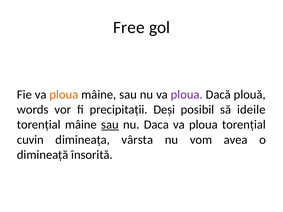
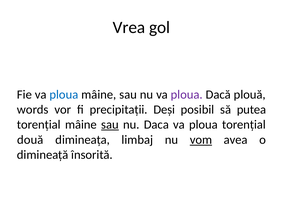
Free: Free -> Vrea
ploua at (64, 95) colour: orange -> blue
ideile: ideile -> putea
cuvin: cuvin -> două
vârsta: vârsta -> limbaj
vom underline: none -> present
